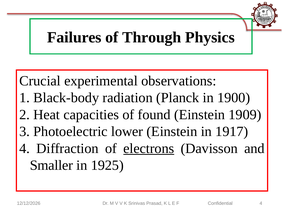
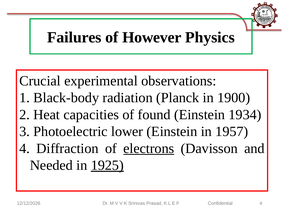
Through: Through -> However
1909: 1909 -> 1934
1917: 1917 -> 1957
Smaller: Smaller -> Needed
1925 underline: none -> present
